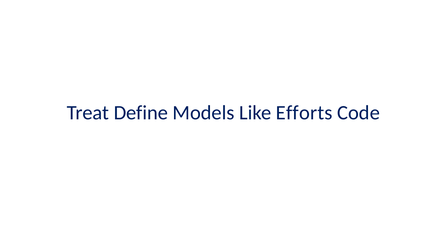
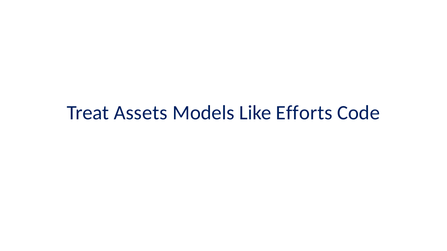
Define: Define -> Assets
